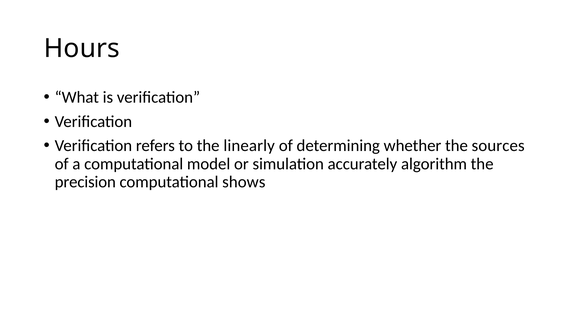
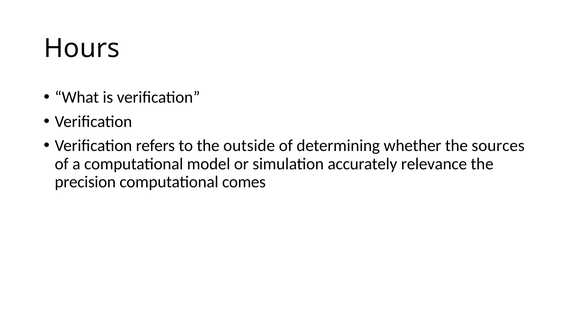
linearly: linearly -> outside
algorithm: algorithm -> relevance
shows: shows -> comes
